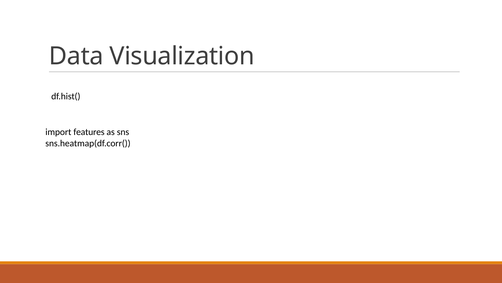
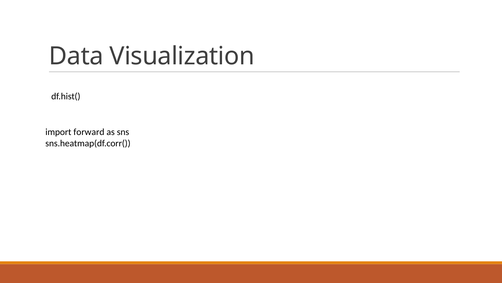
features: features -> forward
